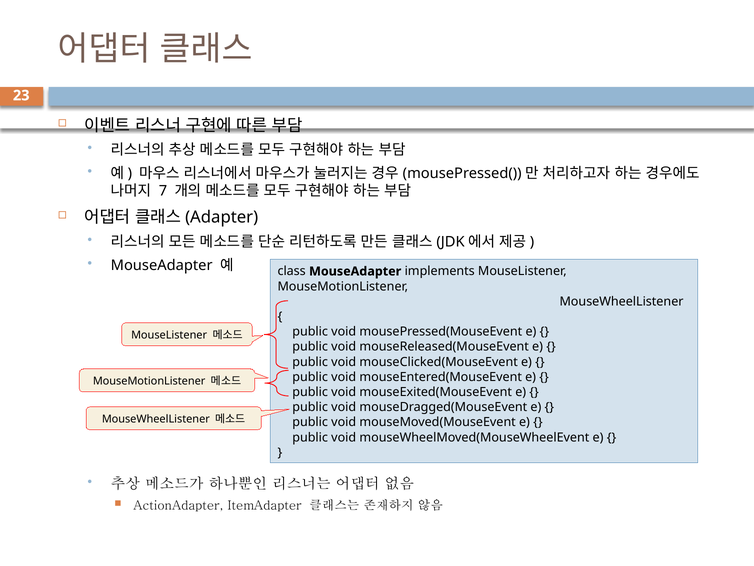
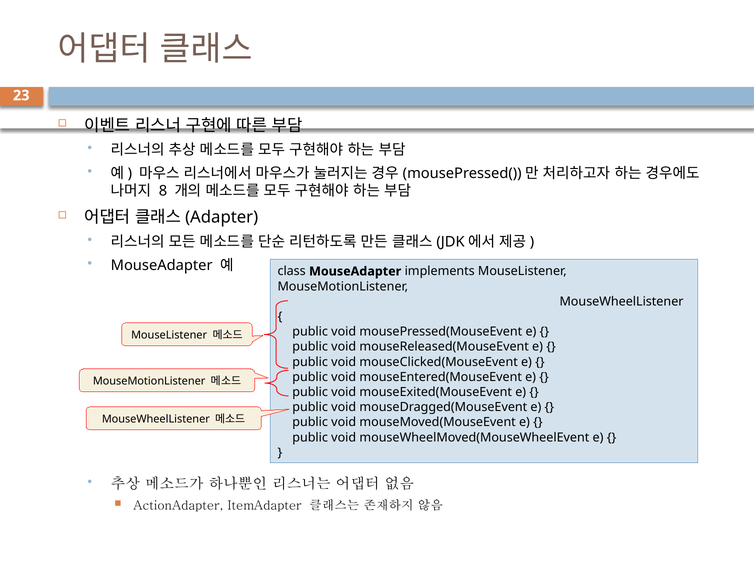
7: 7 -> 8
